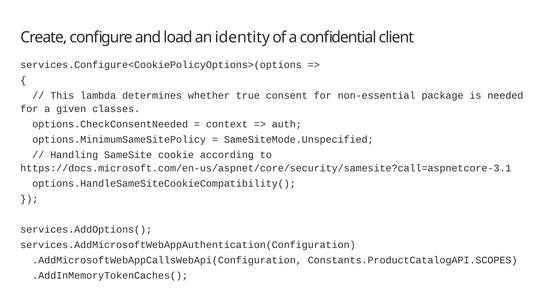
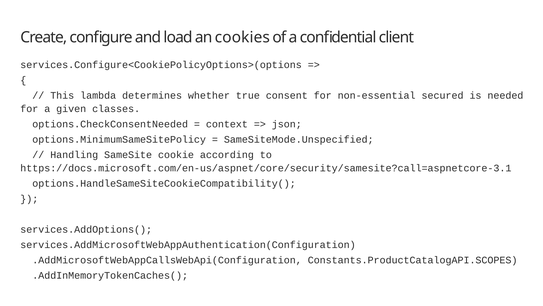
identity: identity -> cookies
package: package -> secured
auth: auth -> json
